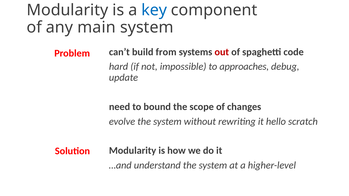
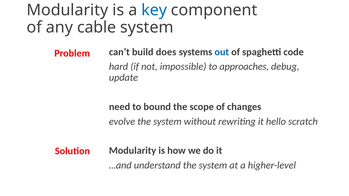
main: main -> cable
from: from -> does
out colour: red -> blue
